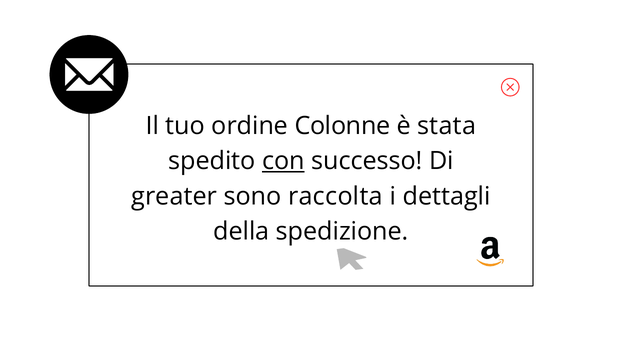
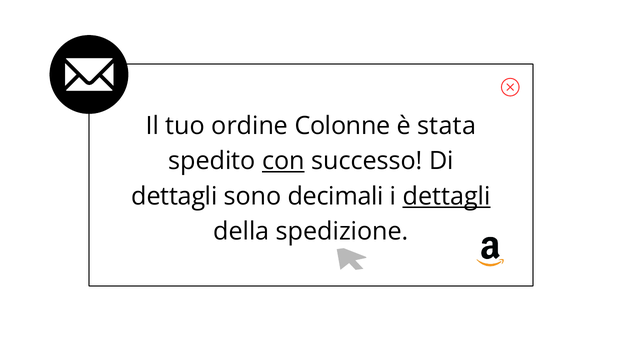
greater at (174, 196): greater -> dettagli
raccolta: raccolta -> decimali
dettagli at (447, 196) underline: none -> present
